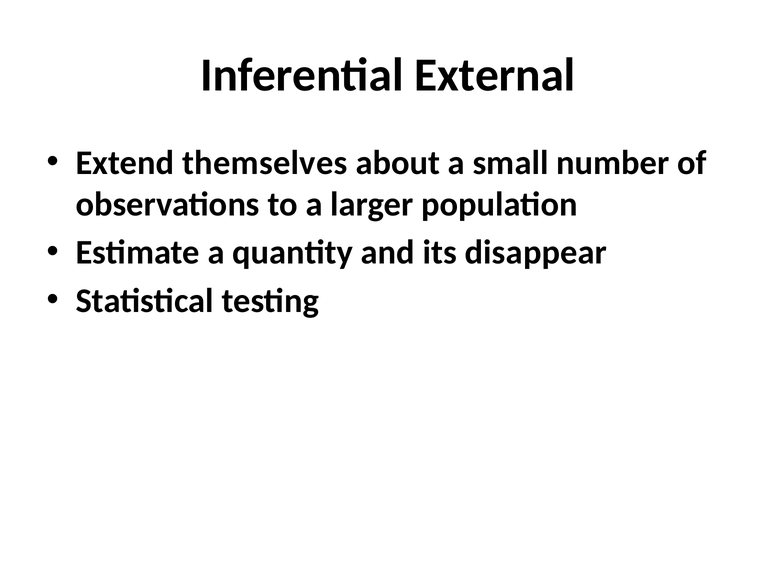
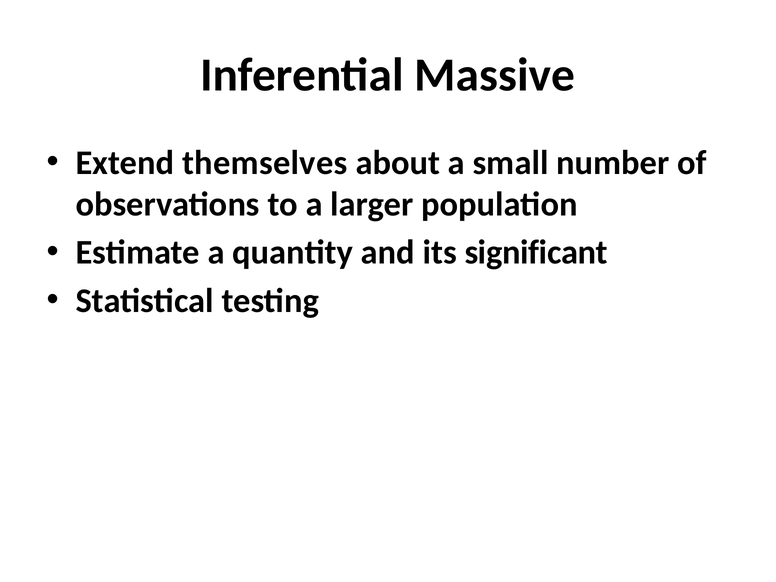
External: External -> Massive
disappear: disappear -> significant
